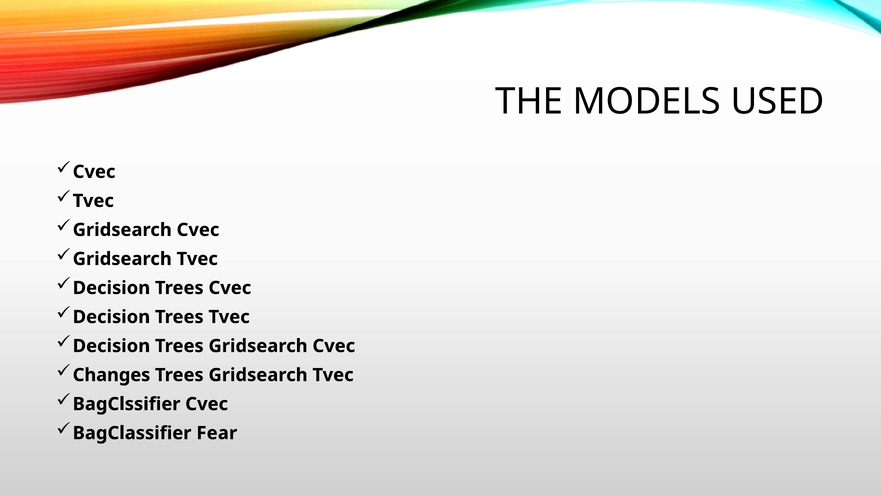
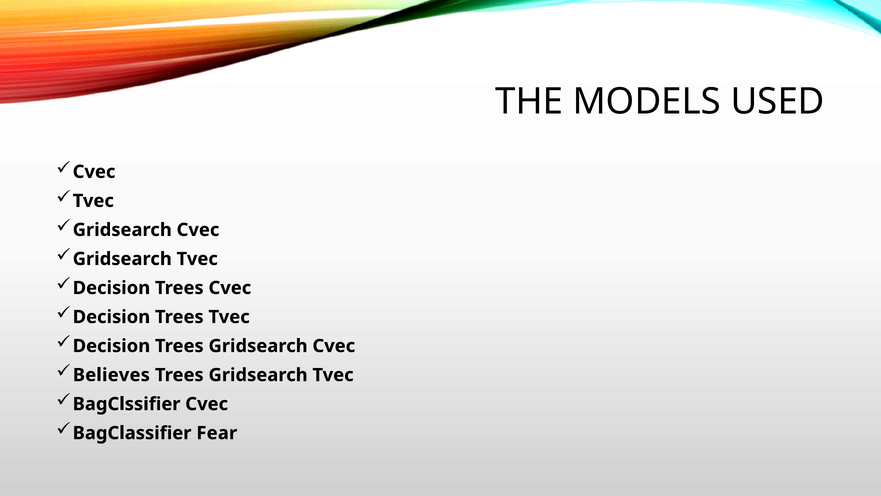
Changes: Changes -> Believes
